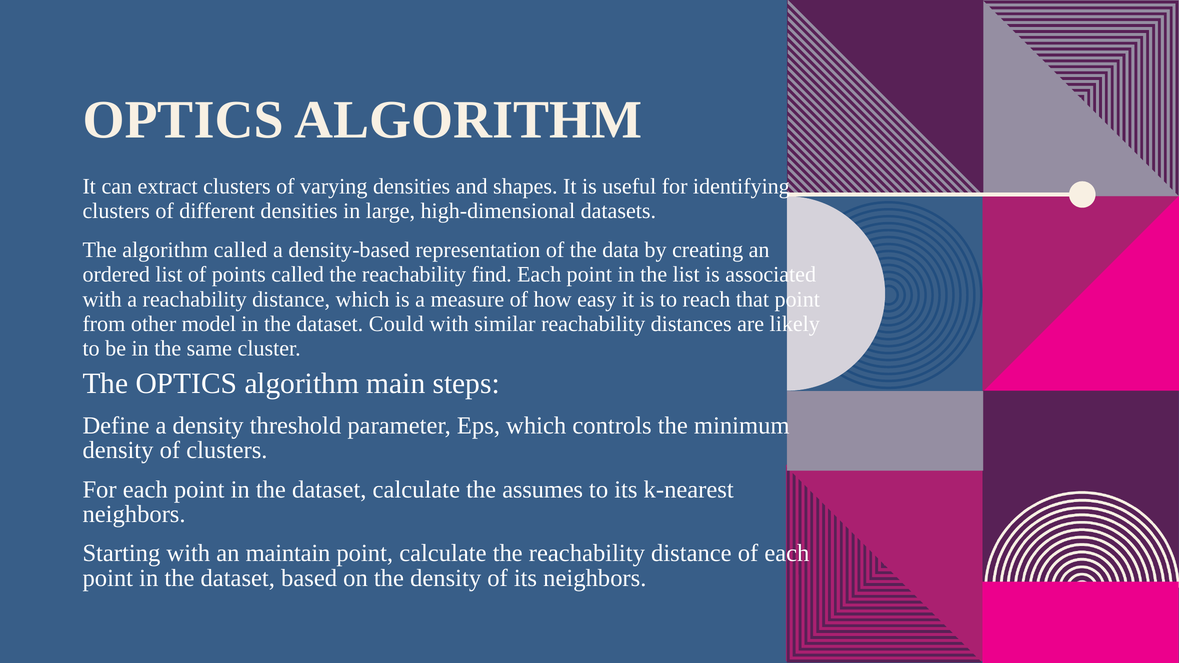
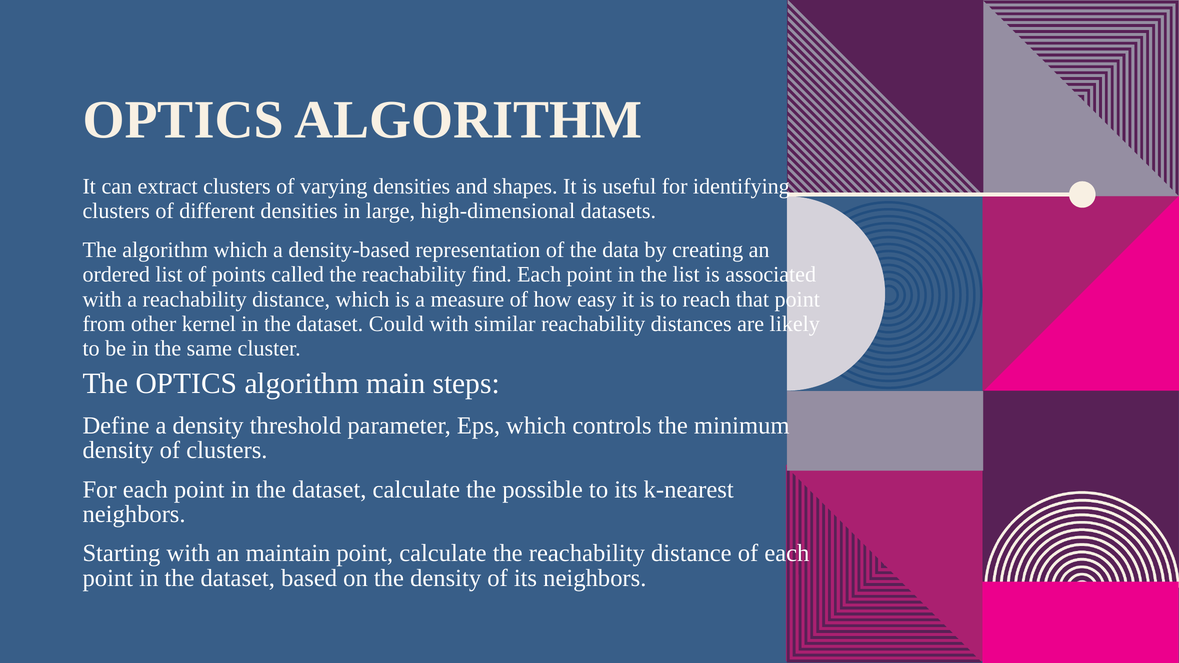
algorithm called: called -> which
model: model -> kernel
assumes: assumes -> possible
